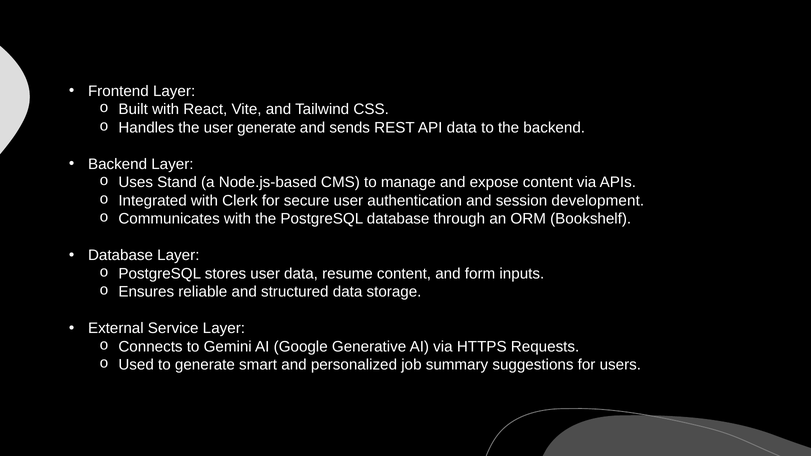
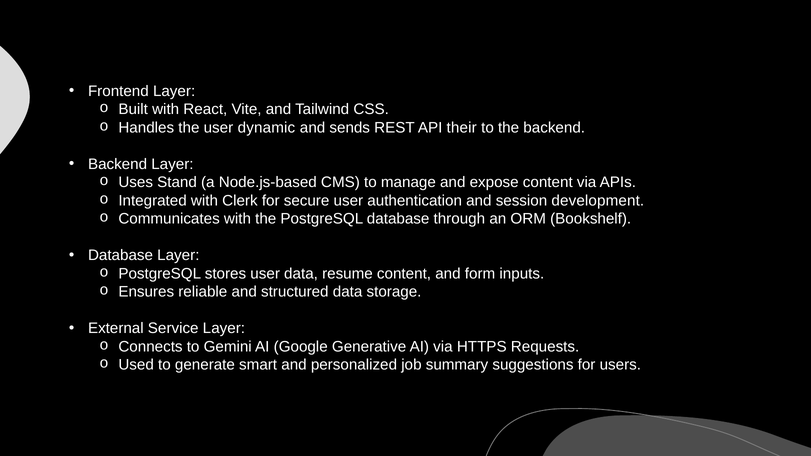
user generate: generate -> dynamic
API data: data -> their
